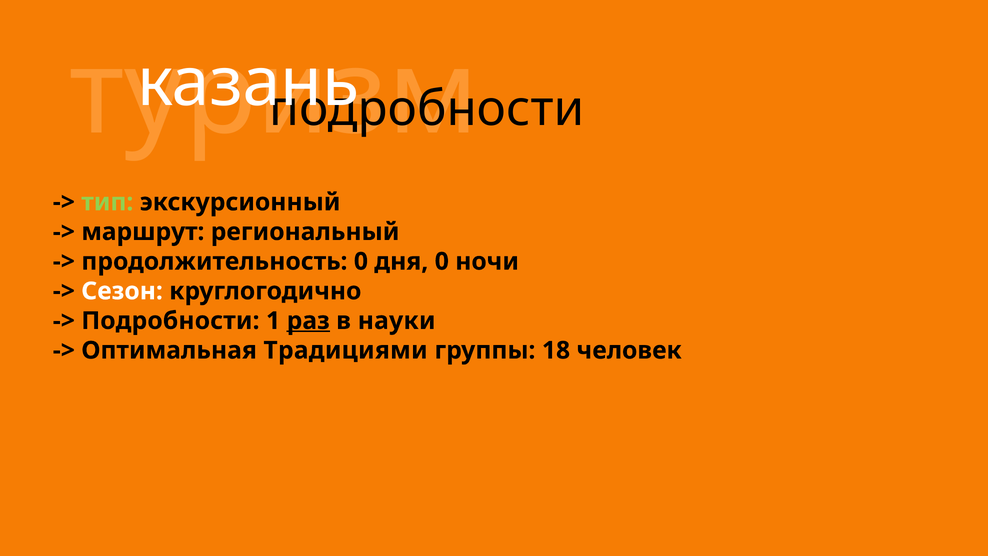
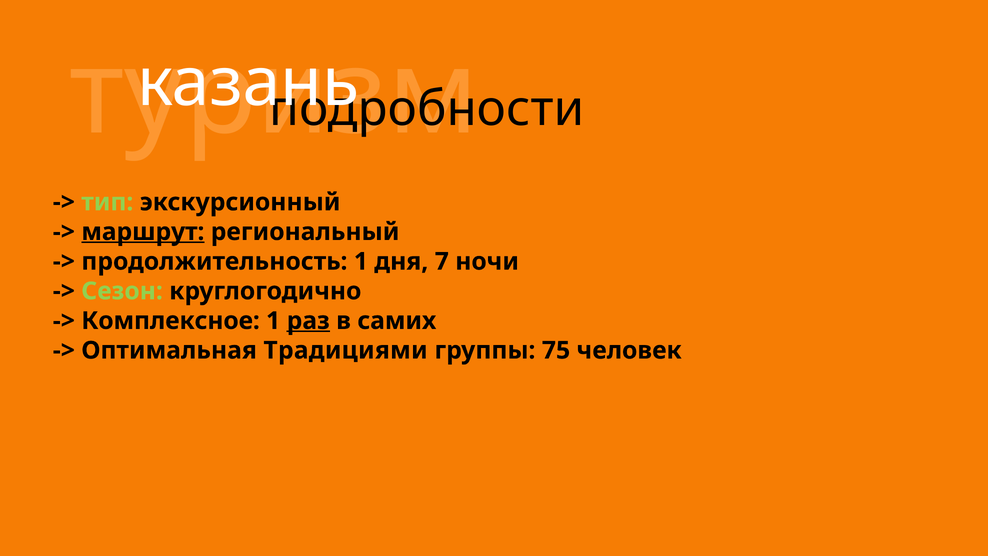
маршрут underline: none -> present
продолжительность 0: 0 -> 1
дня 0: 0 -> 7
Сезон colour: white -> light green
Подробности at (170, 321): Подробности -> Комплексное
науки: науки -> самих
18: 18 -> 75
